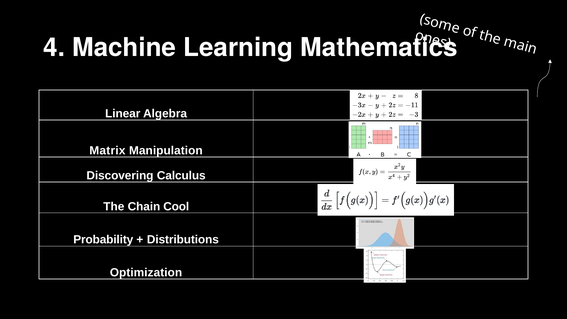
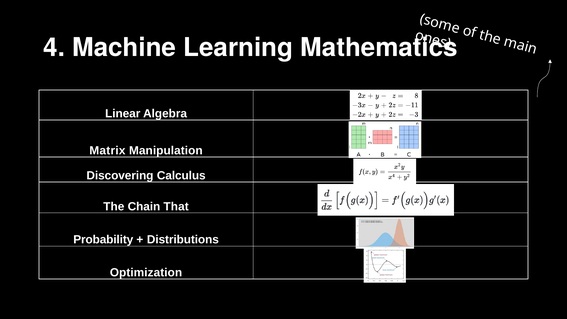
Cool: Cool -> That
